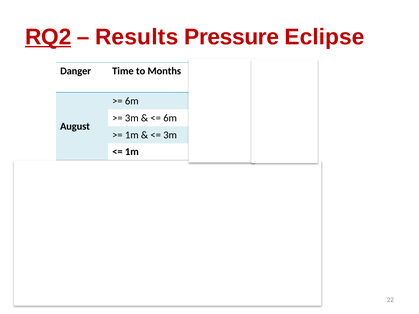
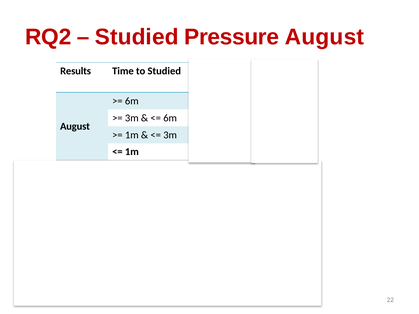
RQ2 underline: present -> none
Results at (137, 37): Results -> Studied
Pressure Eclipse: Eclipse -> August
Danger: Danger -> Results
to Months: Months -> Studied
